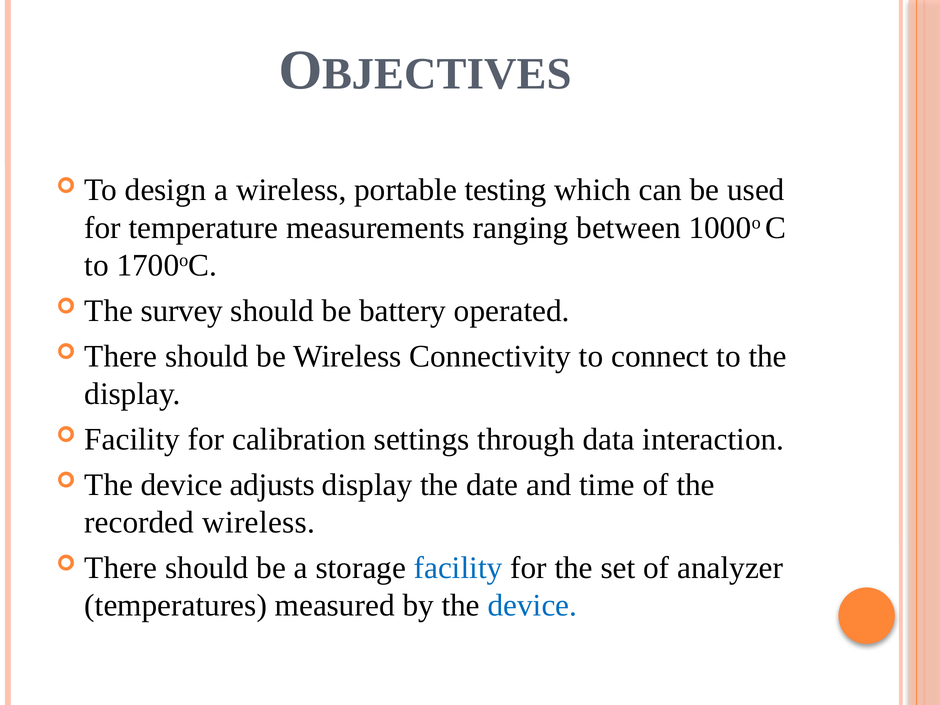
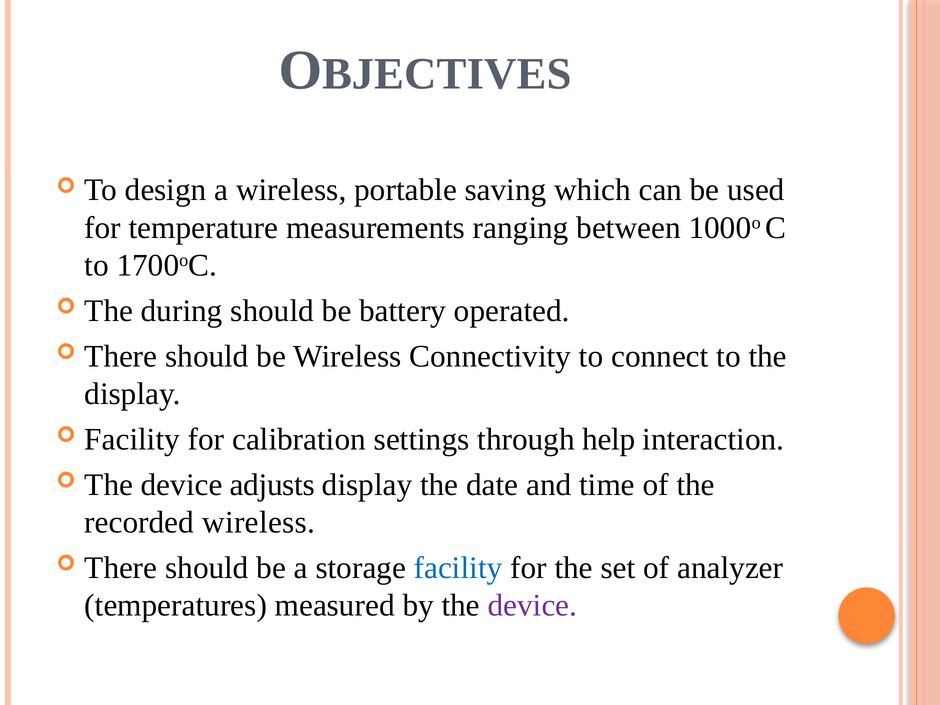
testing: testing -> saving
survey: survey -> during
data: data -> help
device at (532, 605) colour: blue -> purple
